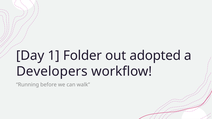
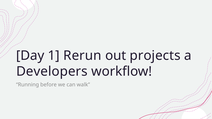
Folder: Folder -> Rerun
adopted: adopted -> projects
